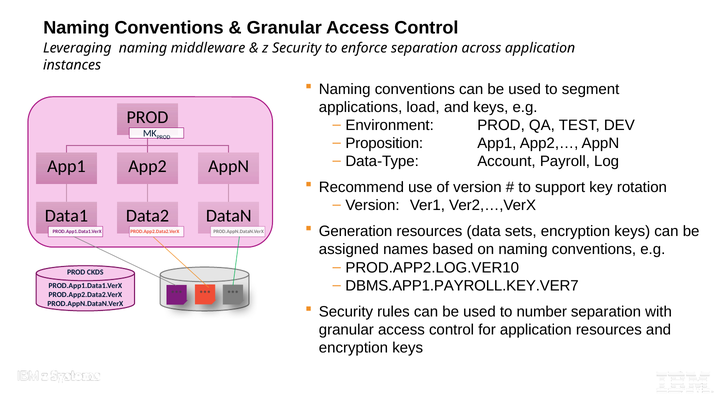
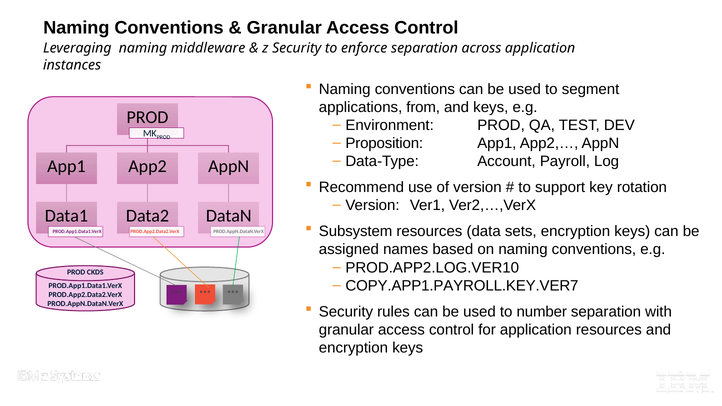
load: load -> from
Generation: Generation -> Subsystem
DBMS.APP1.PAYROLL.KEY.VER7: DBMS.APP1.PAYROLL.KEY.VER7 -> COPY.APP1.PAYROLL.KEY.VER7
